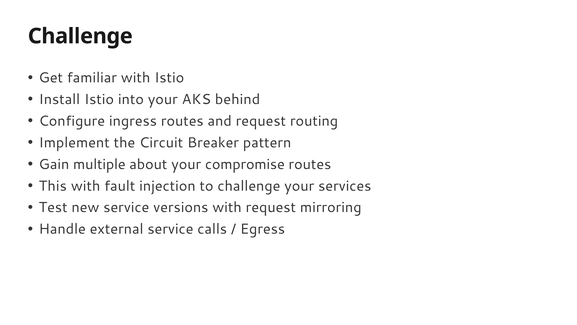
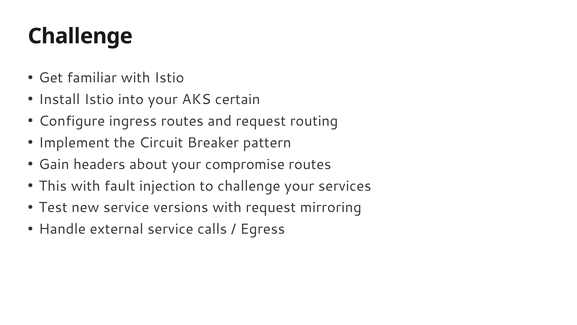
behind: behind -> certain
multiple: multiple -> headers
